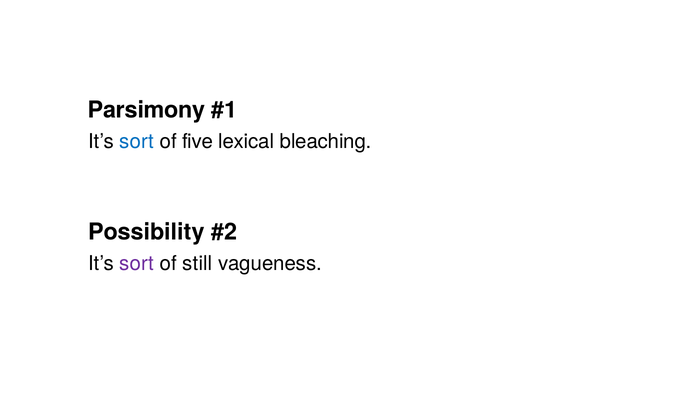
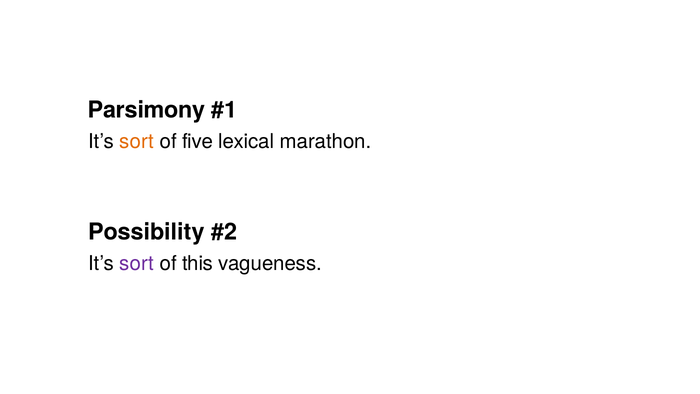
sort at (137, 142) colour: blue -> orange
bleaching: bleaching -> marathon
still: still -> this
